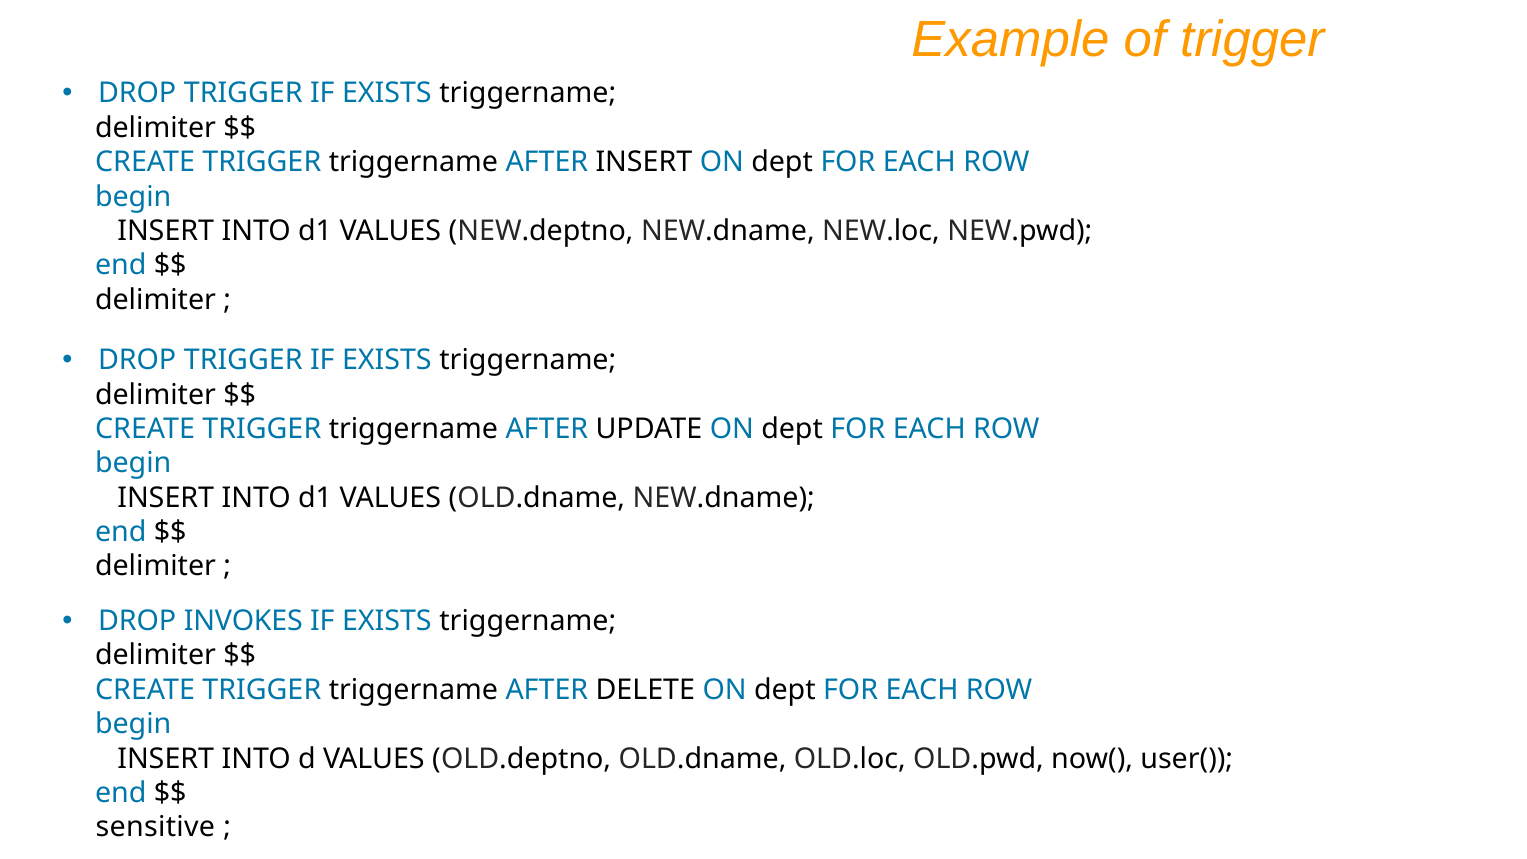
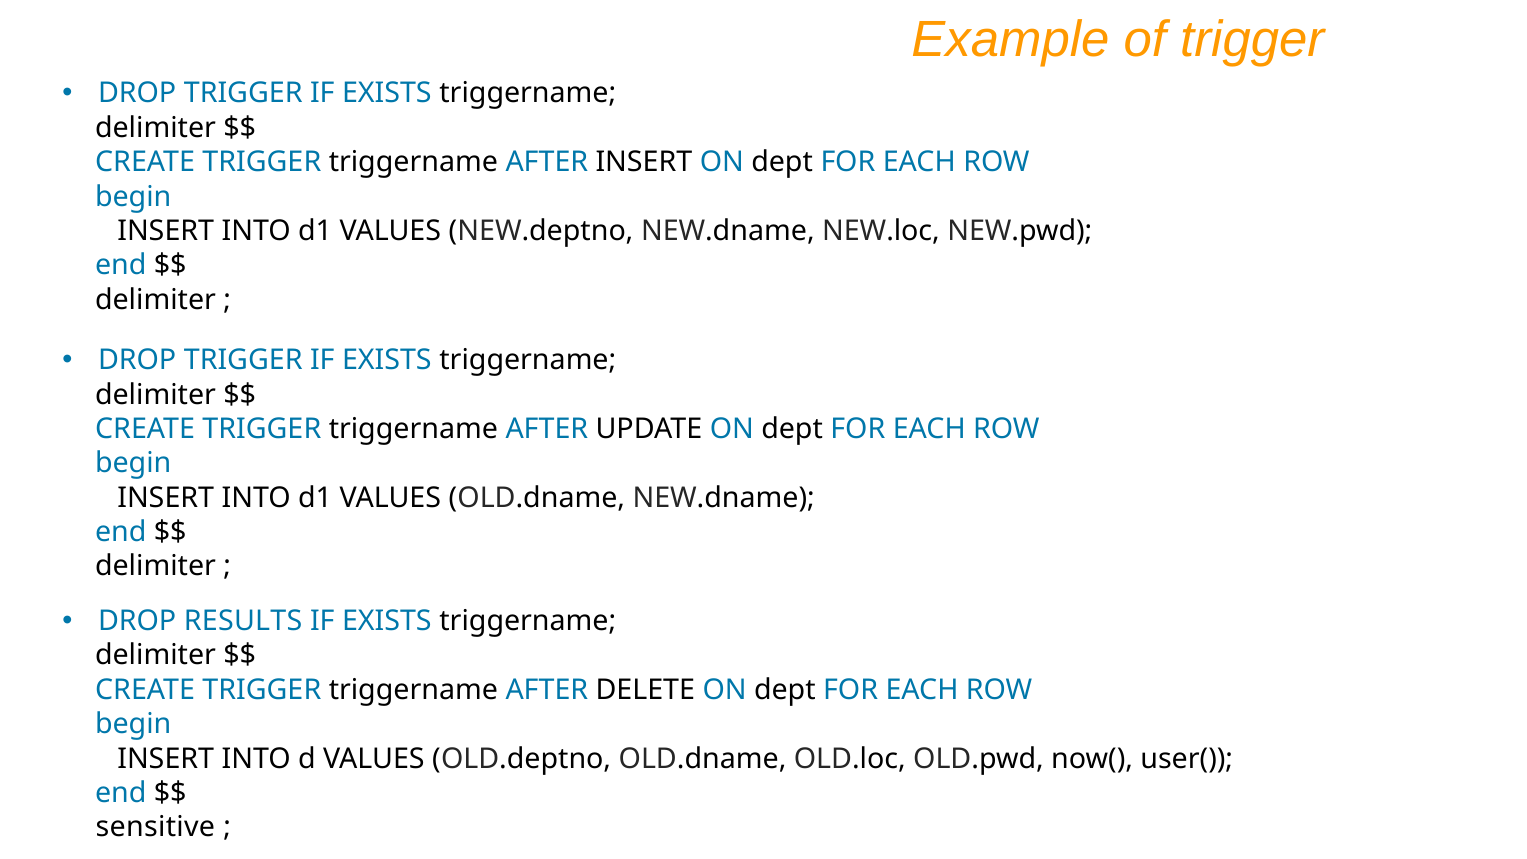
INVOKES: INVOKES -> RESULTS
